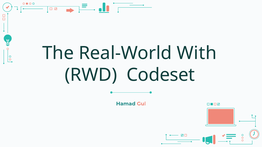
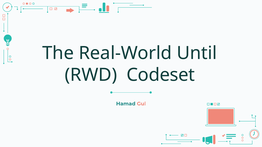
With: With -> Until
